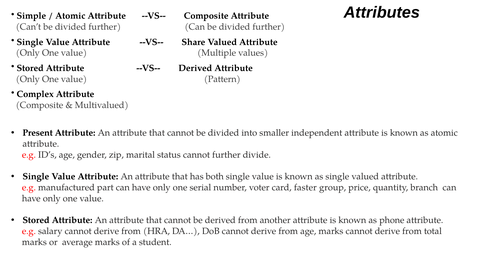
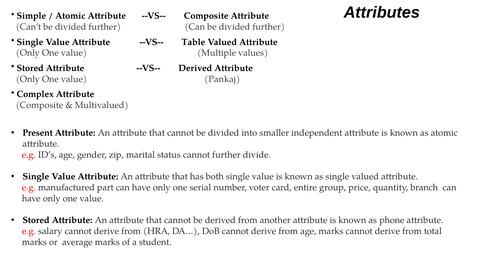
Share: Share -> Table
Pattern: Pattern -> Pankaj
faster: faster -> entire
